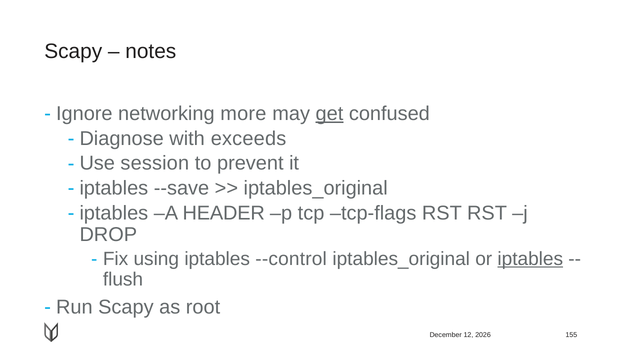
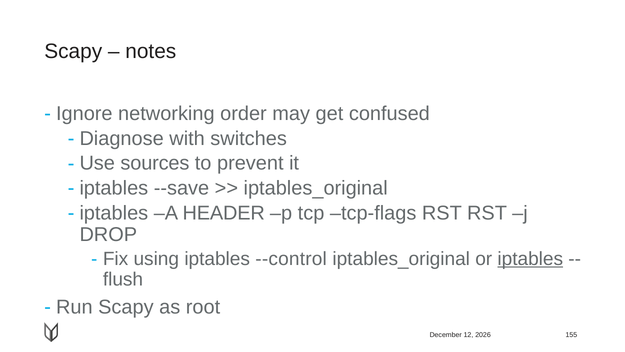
more: more -> order
get underline: present -> none
exceeds: exceeds -> switches
session: session -> sources
